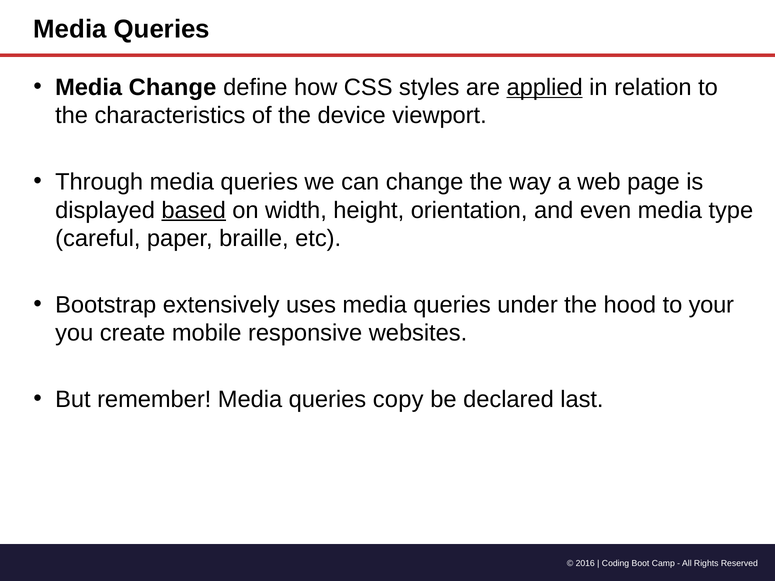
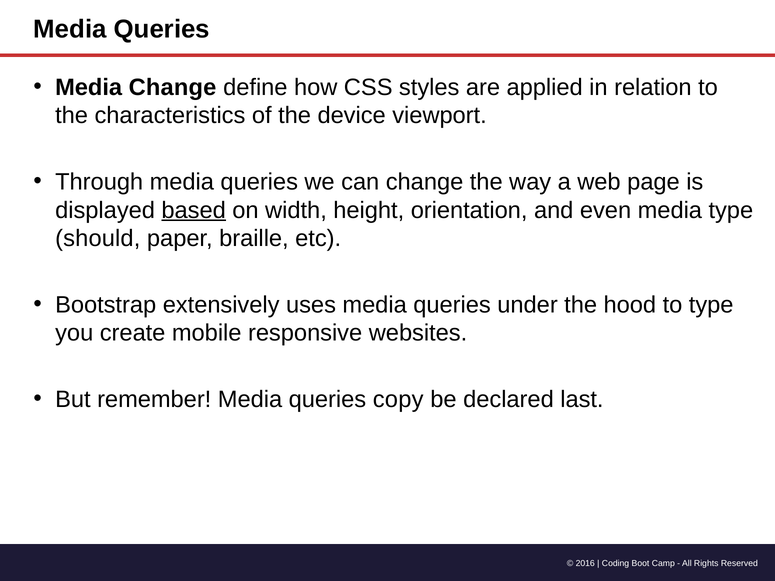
applied underline: present -> none
careful: careful -> should
to your: your -> type
